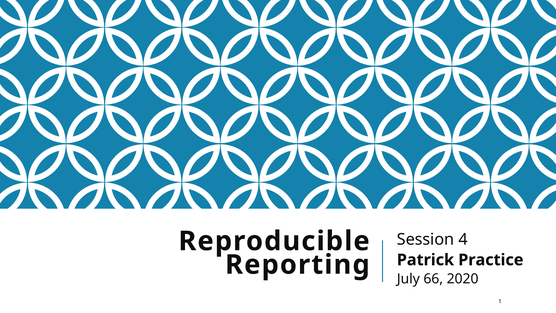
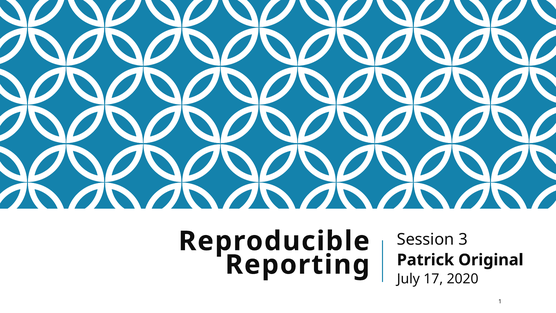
4: 4 -> 3
Practice: Practice -> Original
66: 66 -> 17
